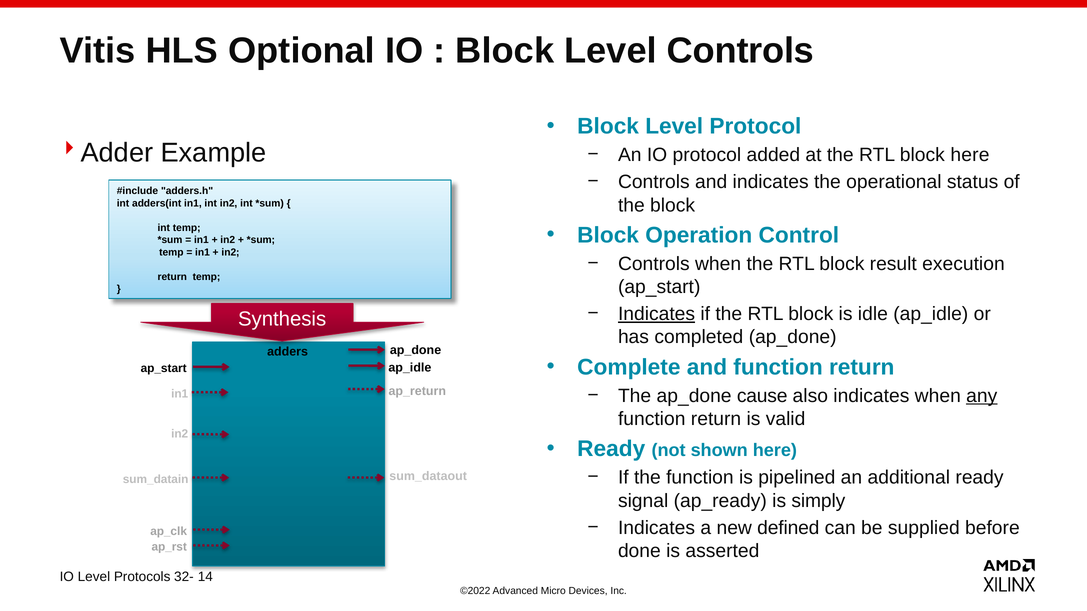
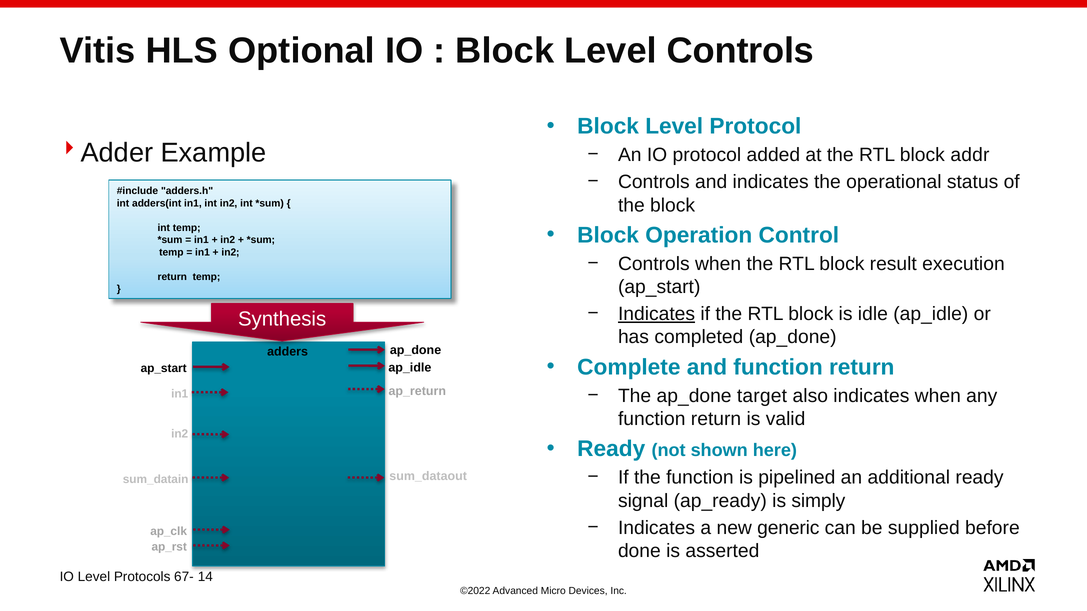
block here: here -> addr
cause: cause -> target
any underline: present -> none
defined: defined -> generic
32-: 32- -> 67-
